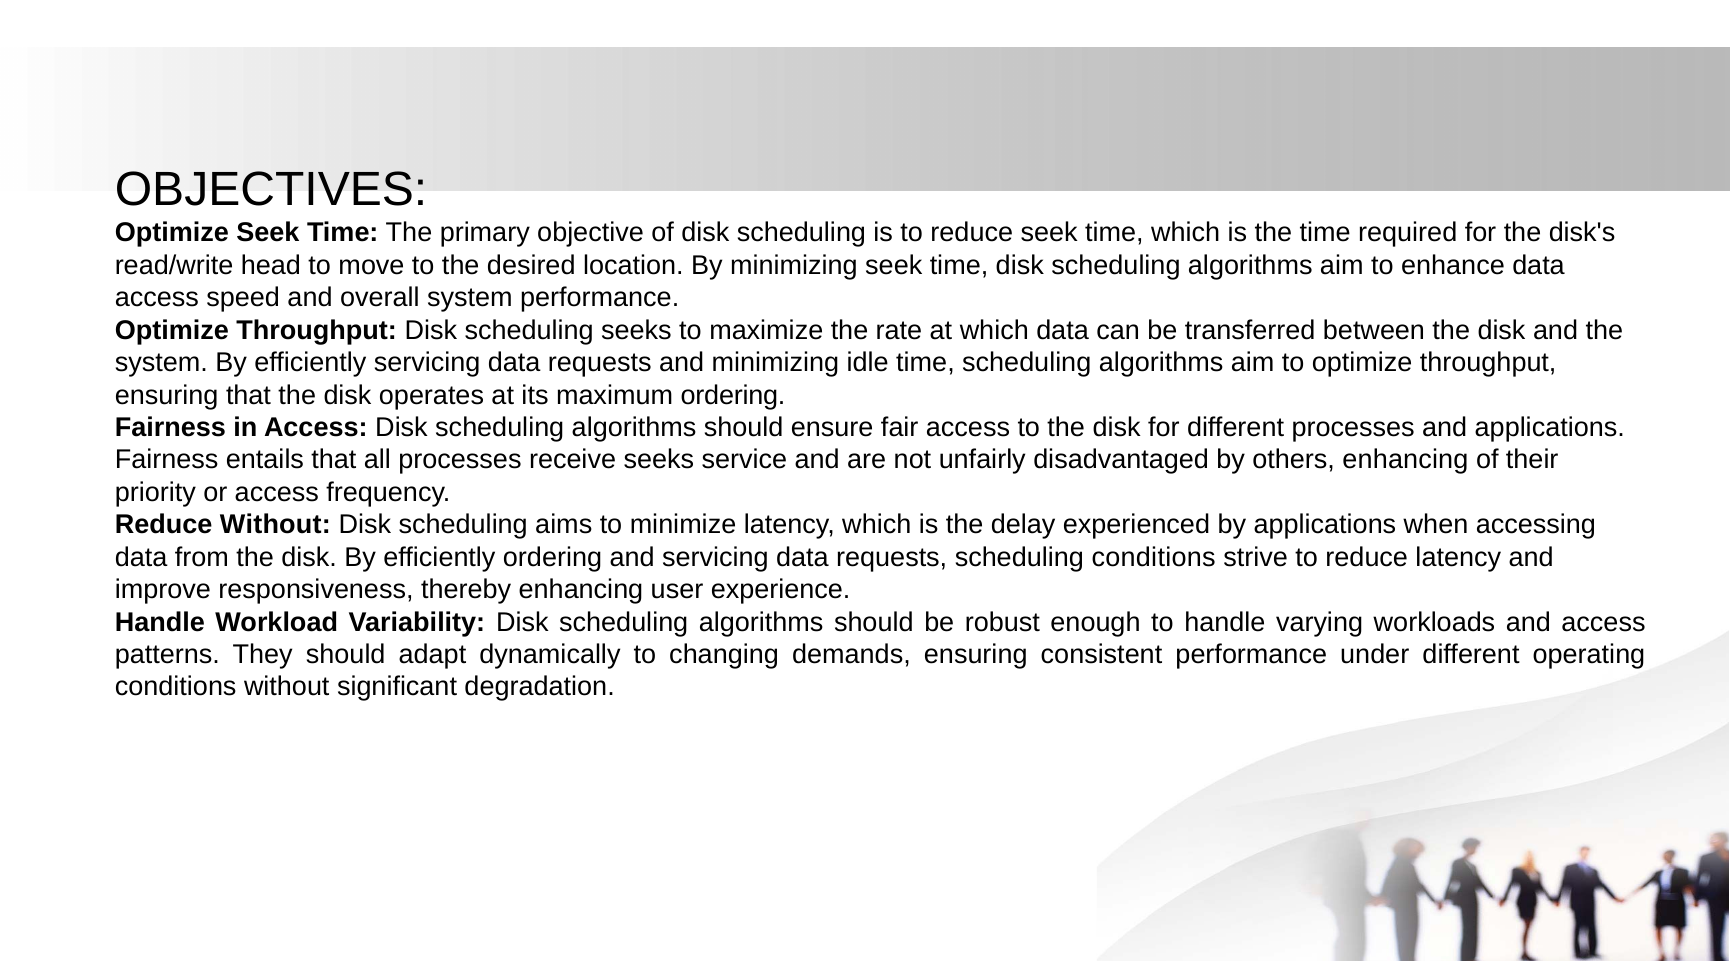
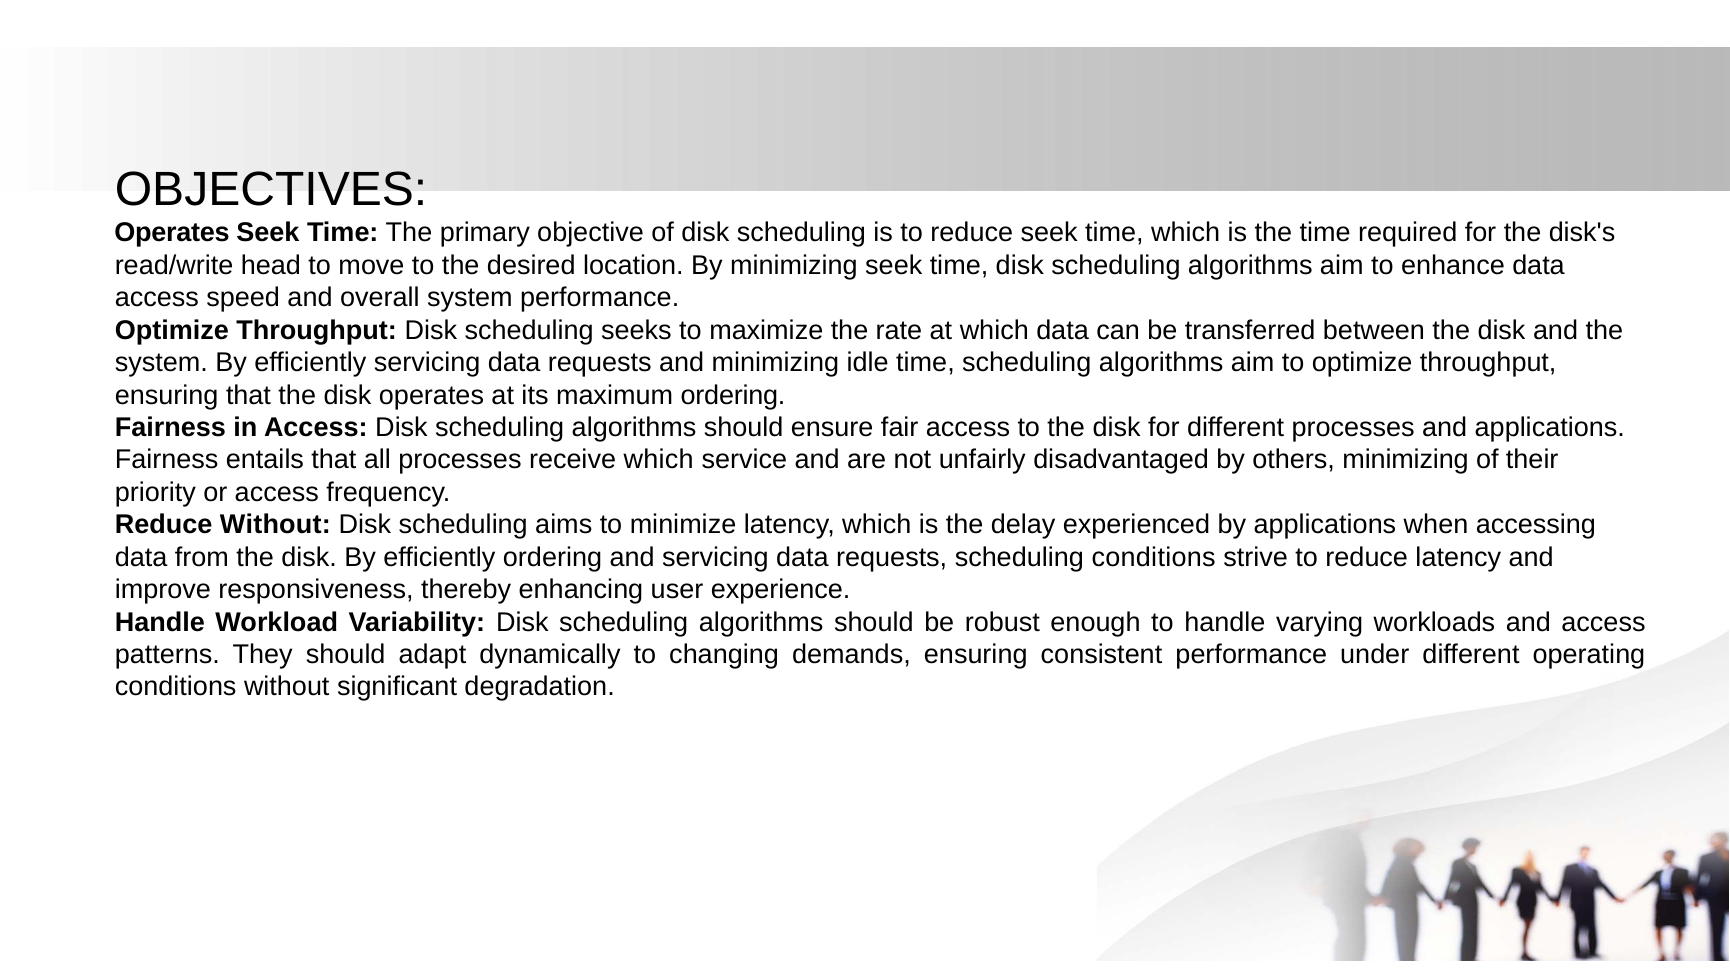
Optimize at (172, 233): Optimize -> Operates
receive seeks: seeks -> which
others enhancing: enhancing -> minimizing
